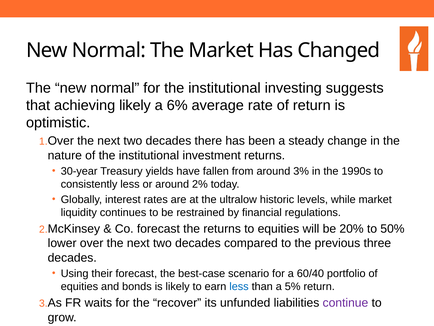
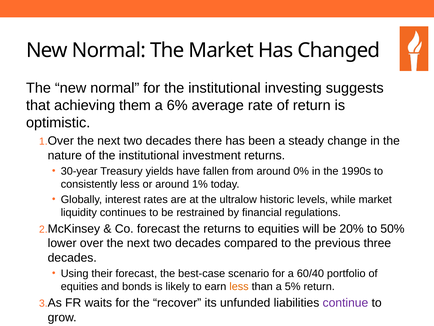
achieving likely: likely -> them
3%: 3% -> 0%
2%: 2% -> 1%
less at (239, 286) colour: blue -> orange
